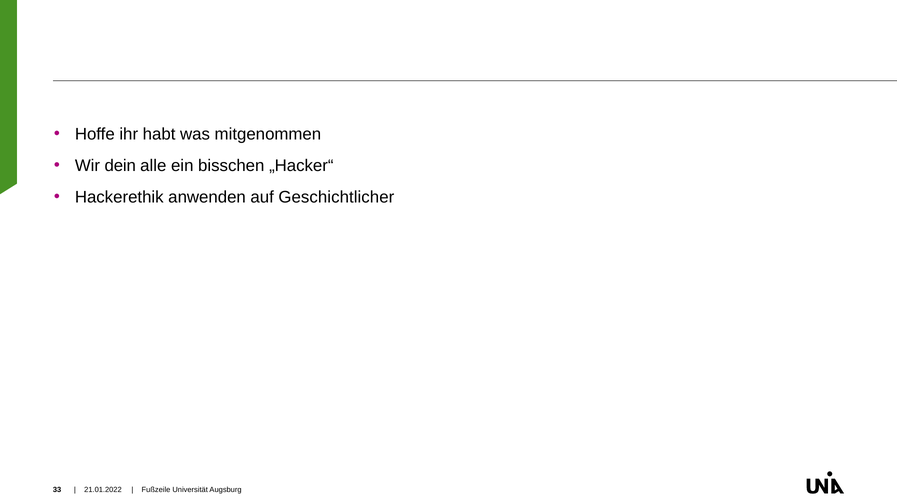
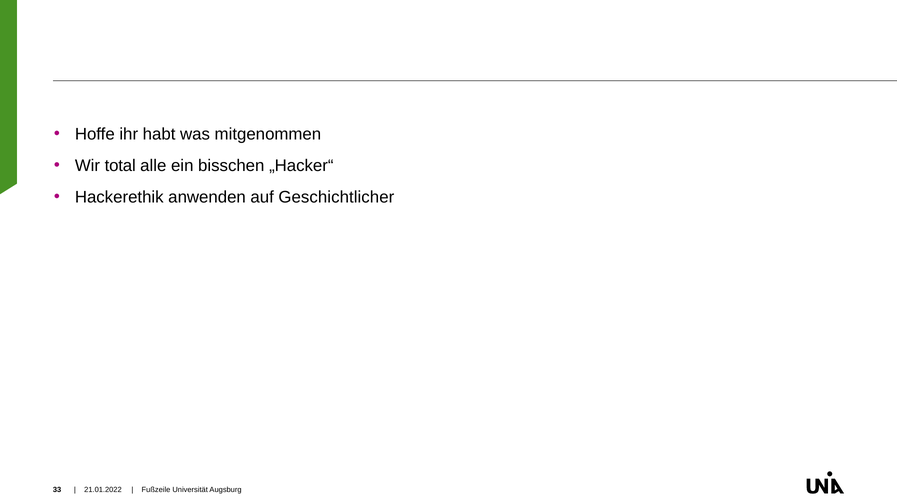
dein: dein -> total
